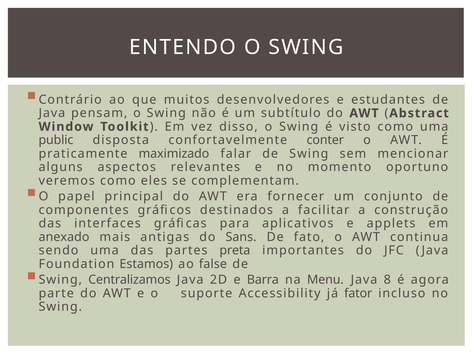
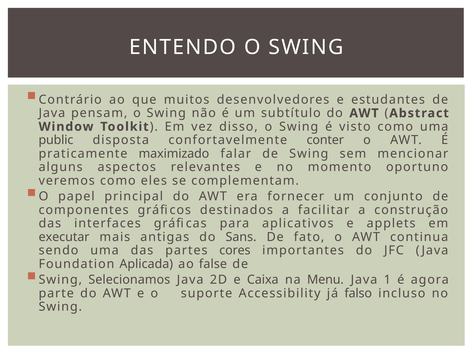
anexado: anexado -> executar
preta: preta -> cores
Estamos: Estamos -> Aplicada
Centralizamos: Centralizamos -> Selecionamos
Barra: Barra -> Caixa
8: 8 -> 1
fator: fator -> falso
